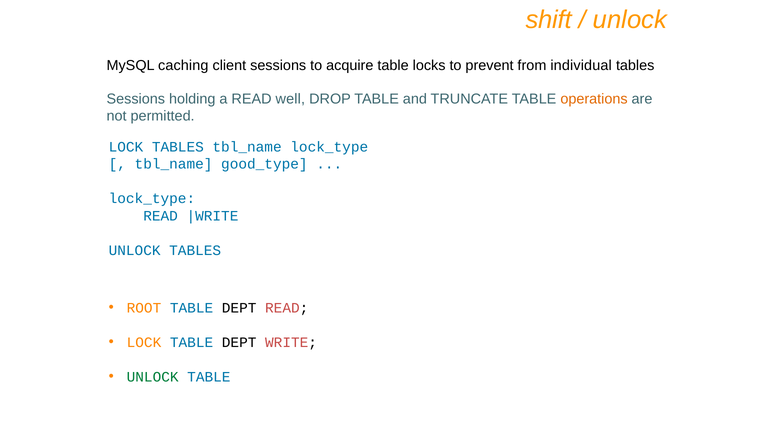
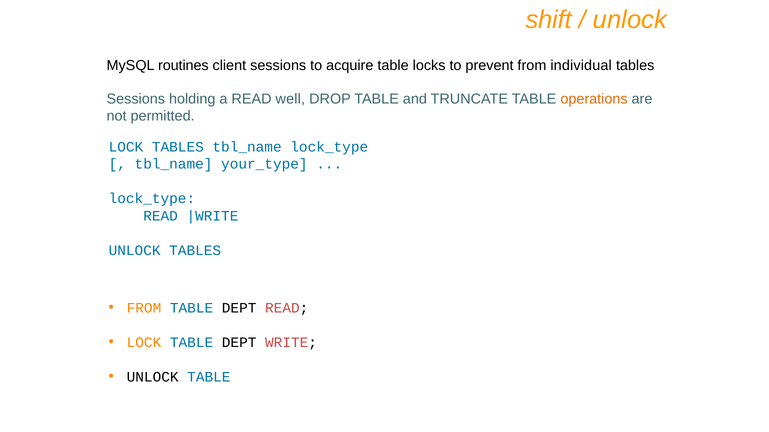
caching: caching -> routines
good_type: good_type -> your_type
ROOT at (144, 308): ROOT -> FROM
UNLOCK at (153, 377) colour: green -> black
